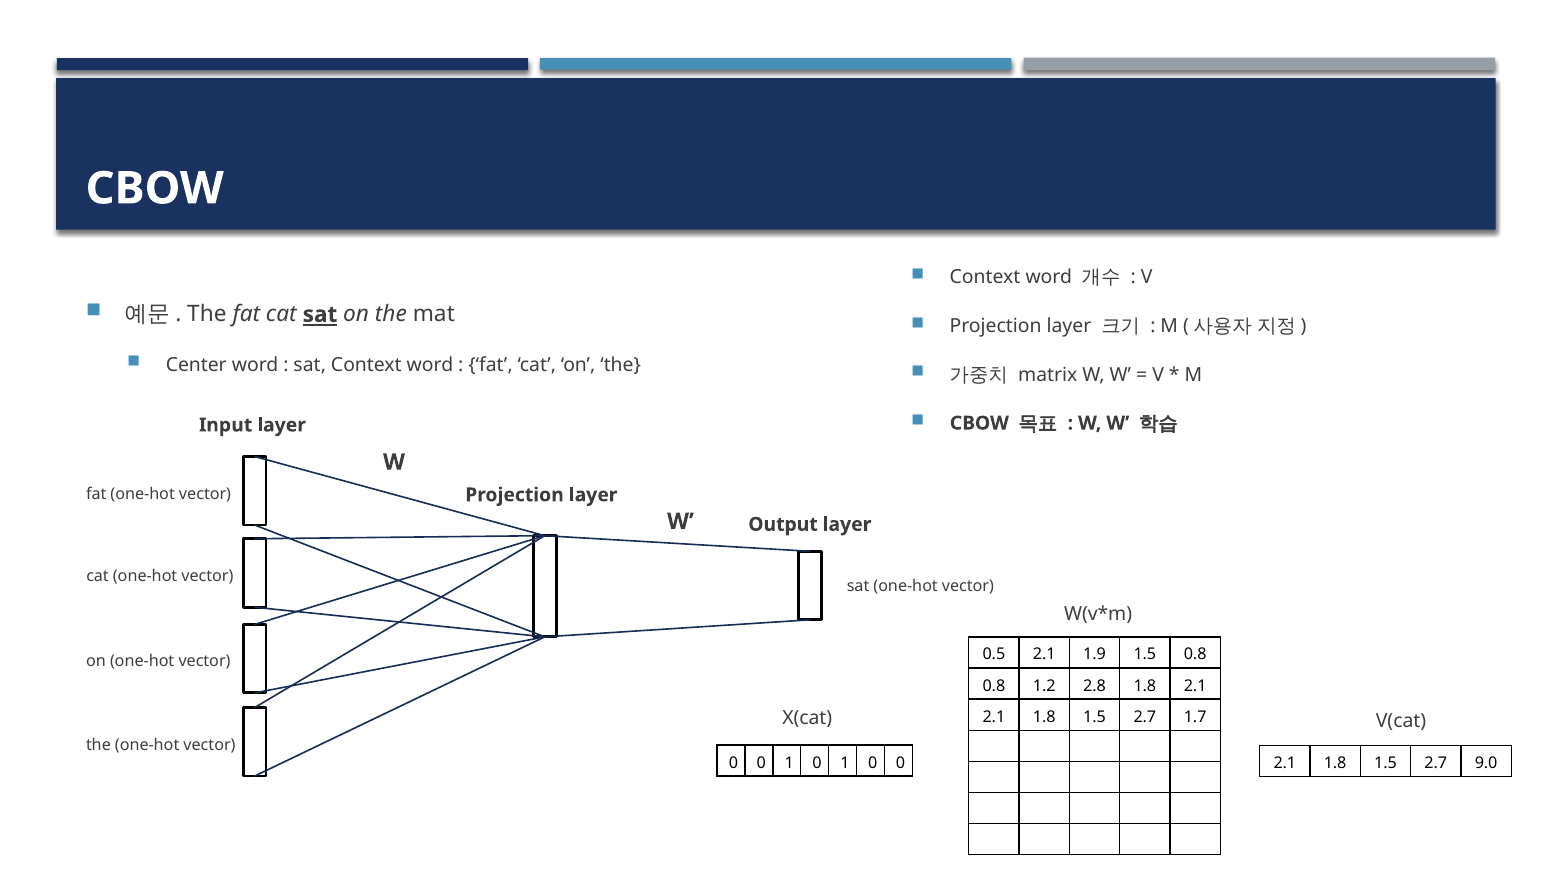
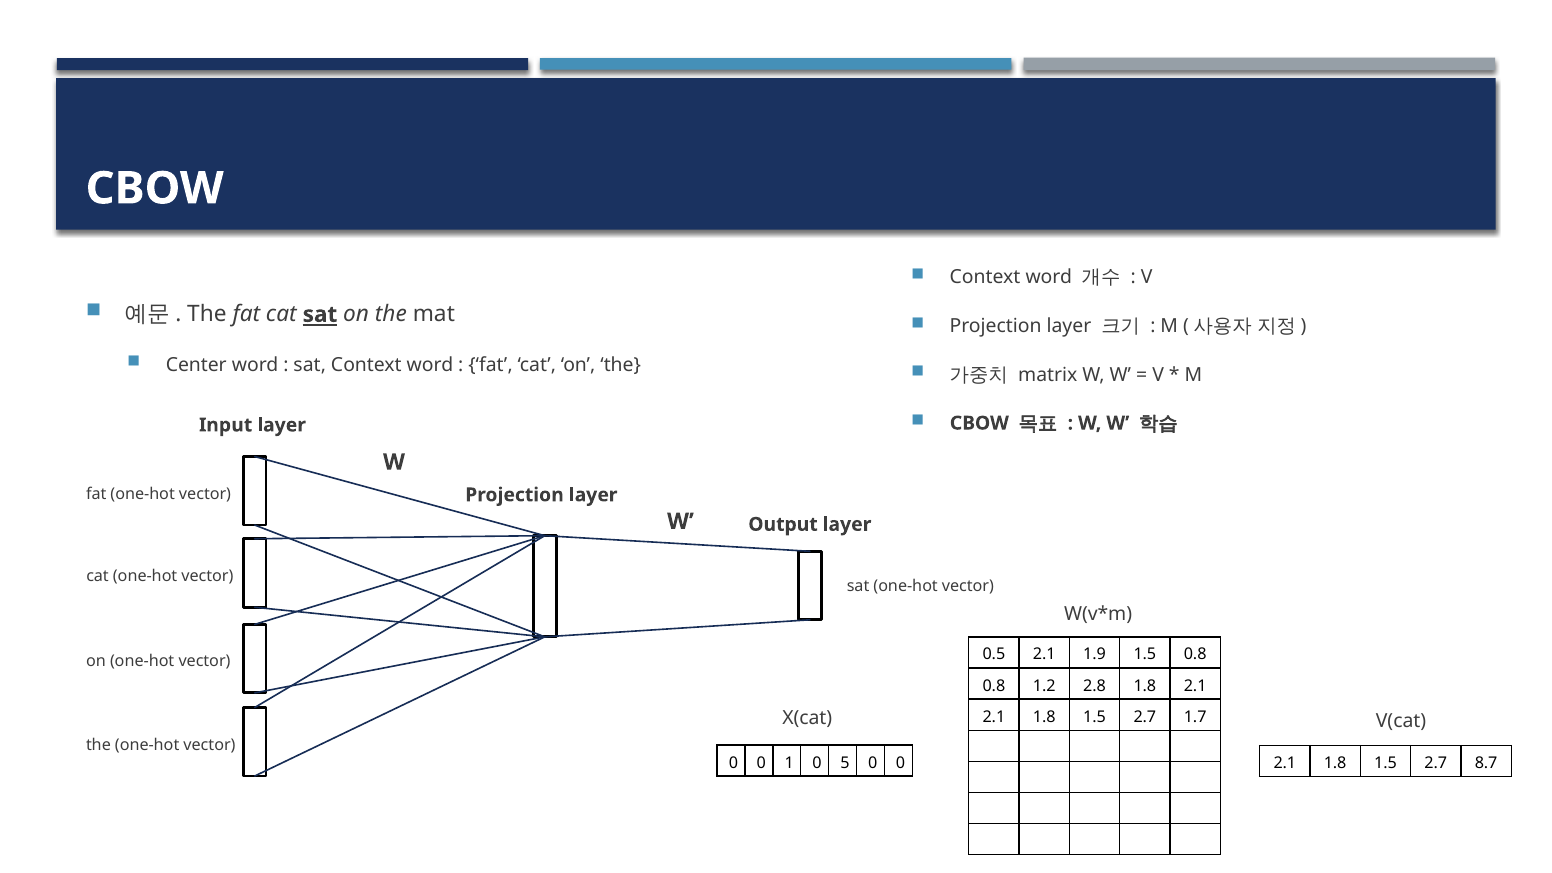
1 0 1: 1 -> 5
9.0: 9.0 -> 8.7
